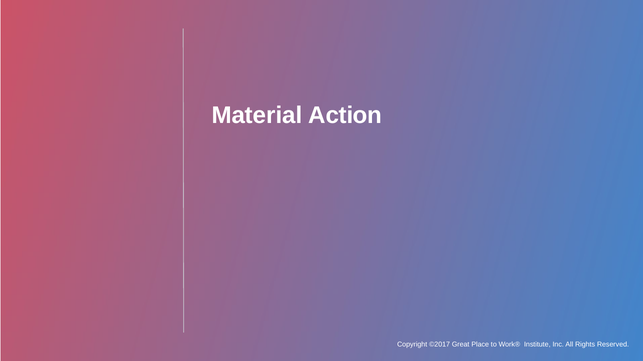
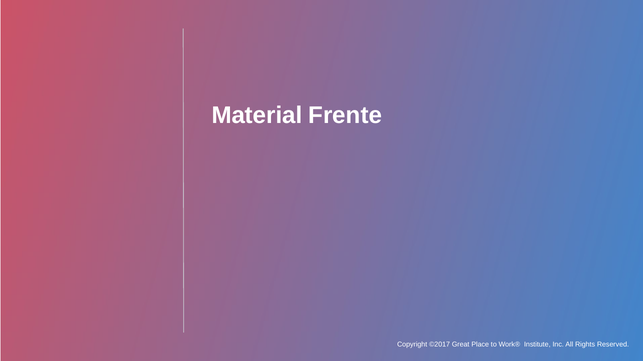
Action: Action -> Frente
